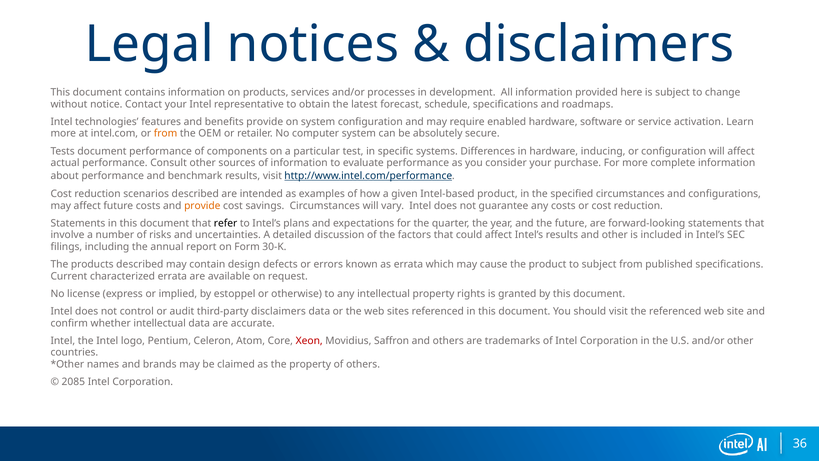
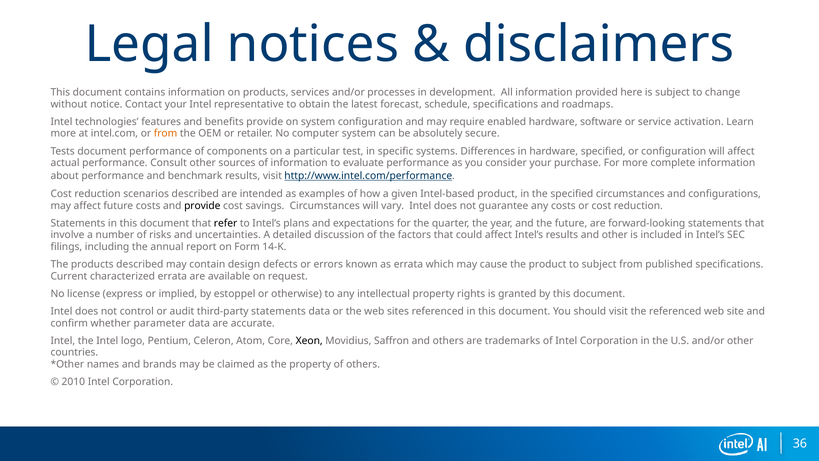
hardware inducing: inducing -> specified
provide at (202, 205) colour: orange -> black
30-K: 30-K -> 14-K
third-party disclaimers: disclaimers -> statements
whether intellectual: intellectual -> parameter
Xeon colour: red -> black
2085: 2085 -> 2010
